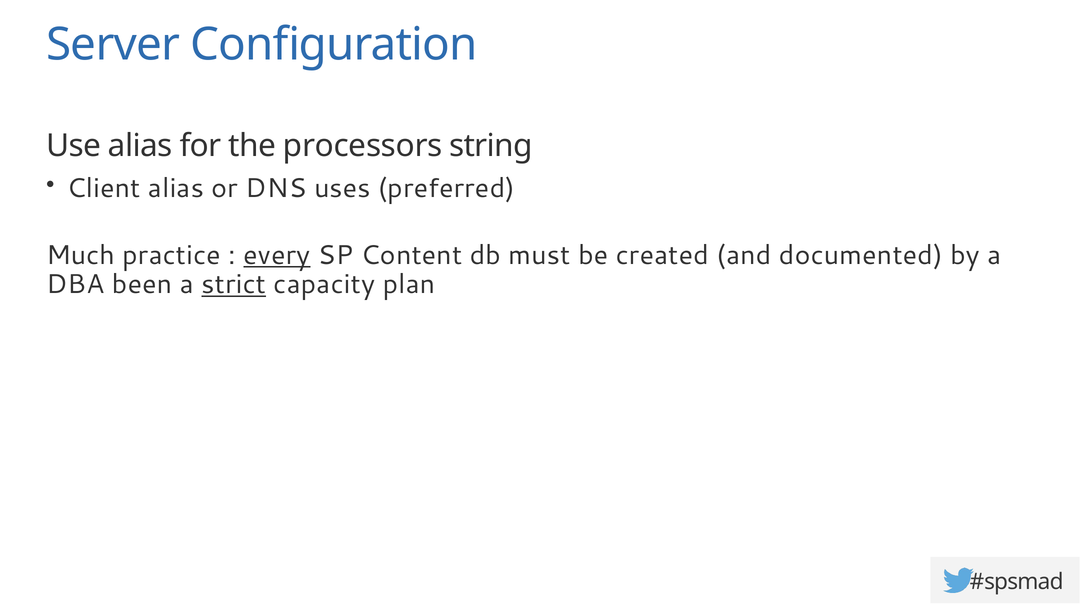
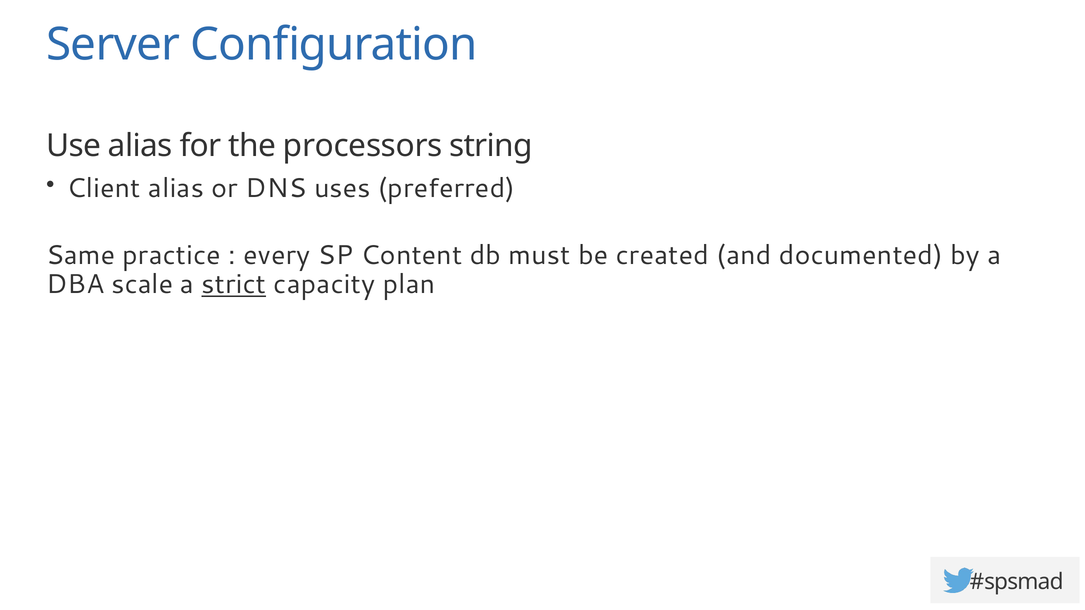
Much: Much -> Same
every underline: present -> none
been: been -> scale
